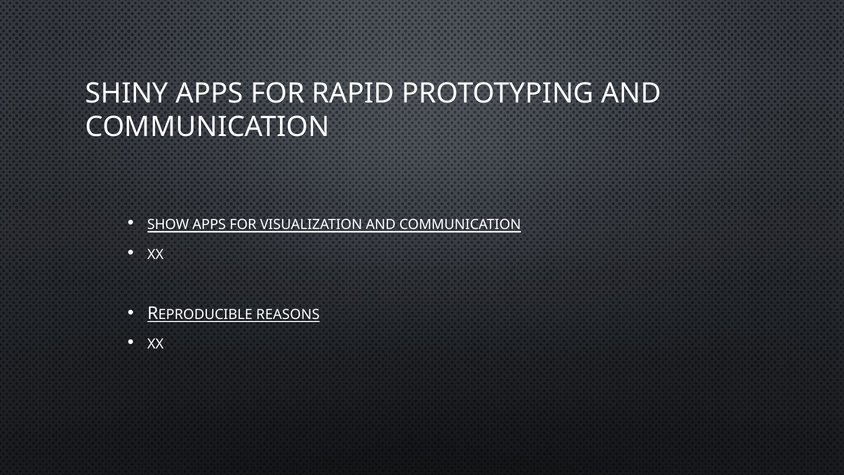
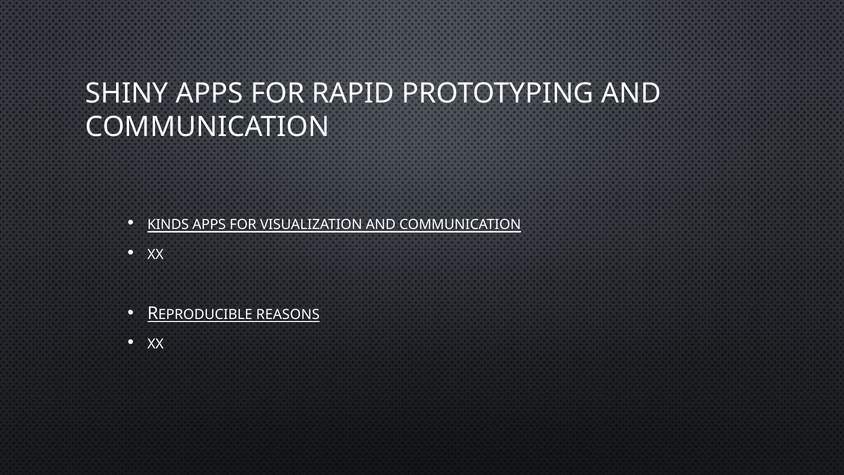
SHOW: SHOW -> KINDS
